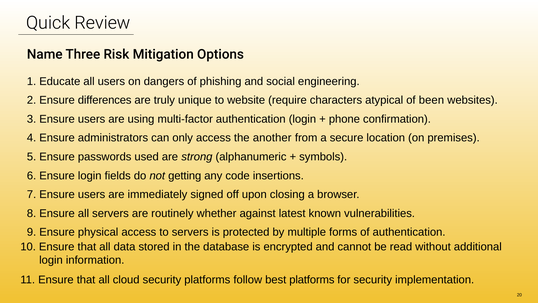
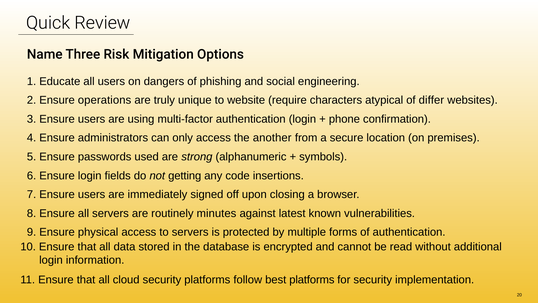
differences: differences -> operations
been: been -> differ
whether: whether -> minutes
